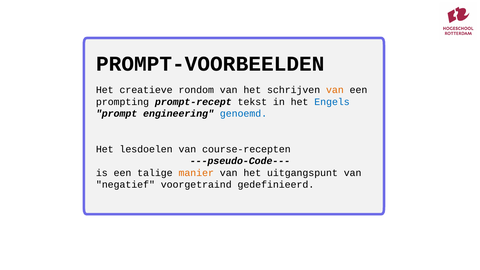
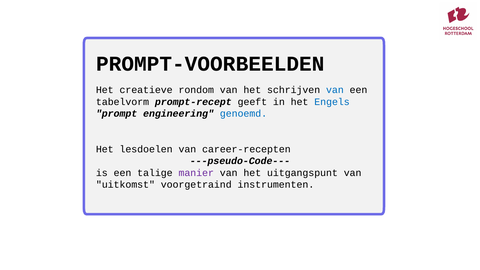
van at (335, 90) colour: orange -> blue
prompting: prompting -> tabelvorm
tekst: tekst -> geeft
course-recepten: course-recepten -> career-recepten
manier colour: orange -> purple
negatief: negatief -> uitkomst
gedefinieerd: gedefinieerd -> instrumenten
